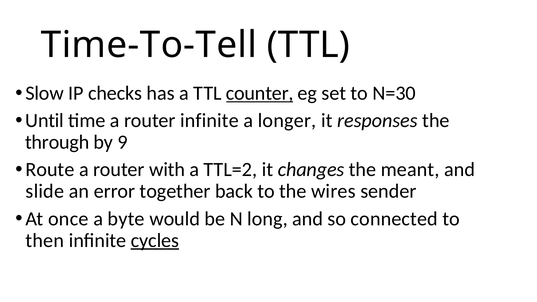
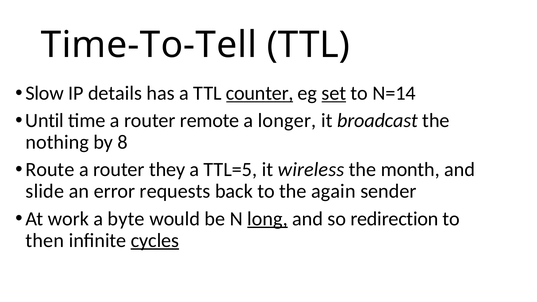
checks: checks -> details
set underline: none -> present
N=30: N=30 -> N=14
router infinite: infinite -> remote
responses: responses -> broadcast
through: through -> nothing
9: 9 -> 8
with: with -> they
TTL=2: TTL=2 -> TTL=5
changes: changes -> wireless
meant: meant -> month
together: together -> requests
wires: wires -> again
once: once -> work
long underline: none -> present
connected: connected -> redirection
